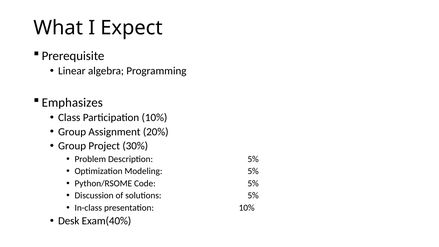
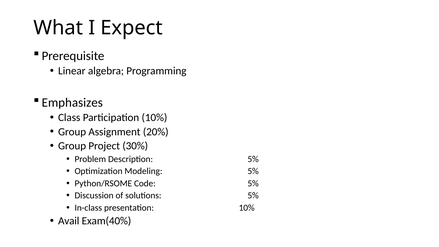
Desk: Desk -> Avail
